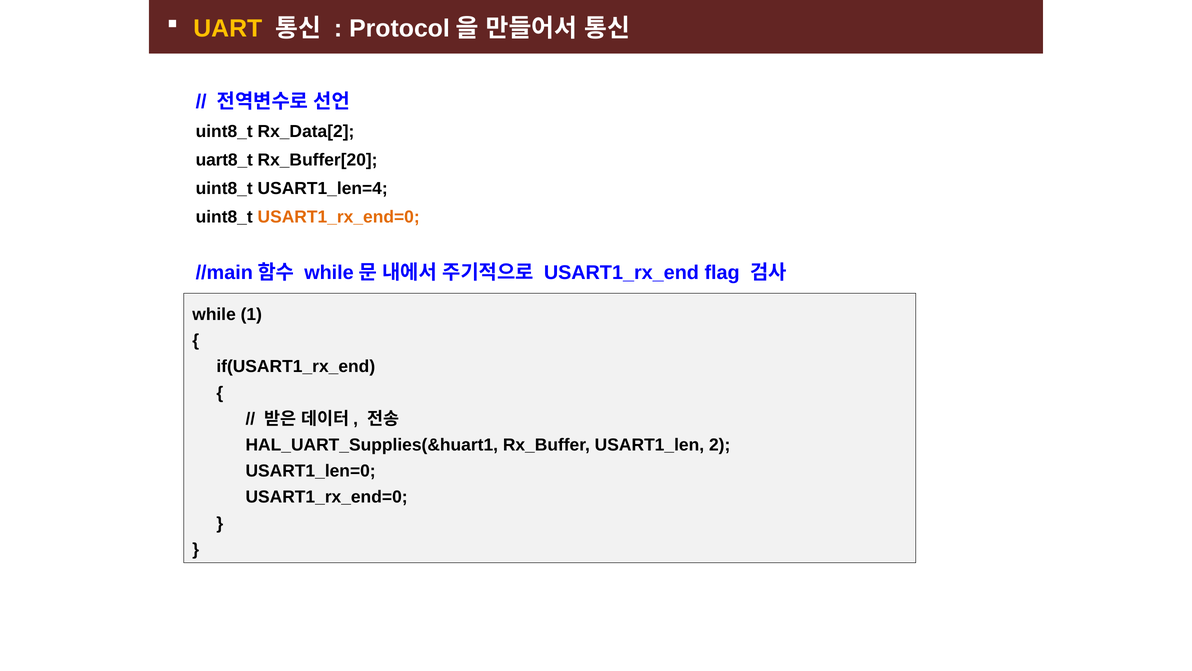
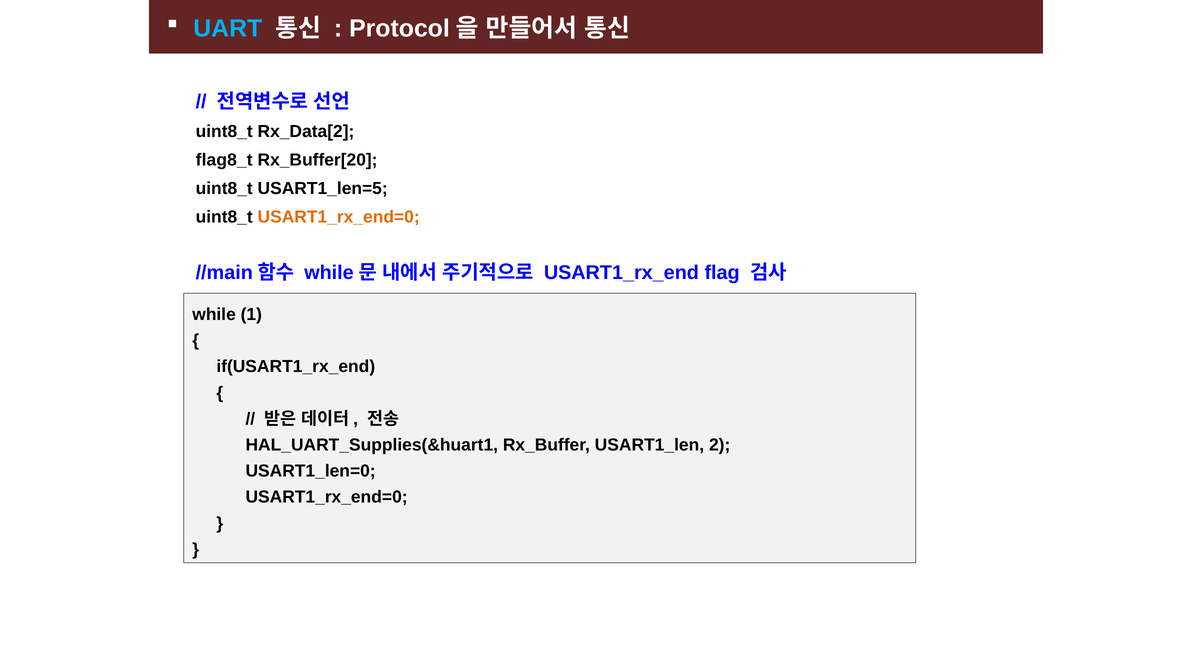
UART colour: yellow -> light blue
uart8_t: uart8_t -> flag8_t
USART1_len=4: USART1_len=4 -> USART1_len=5
